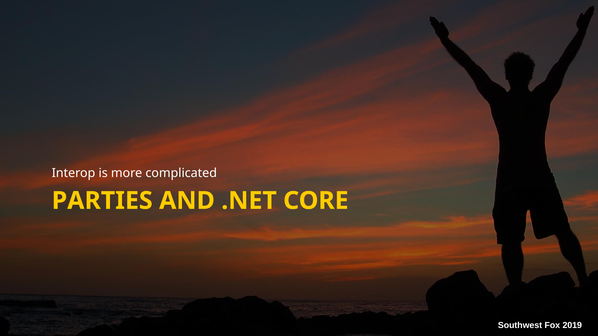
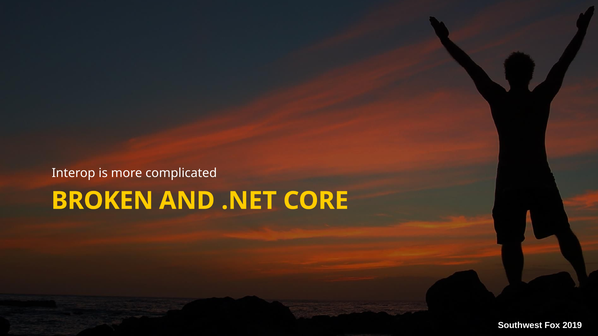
PARTIES: PARTIES -> BROKEN
